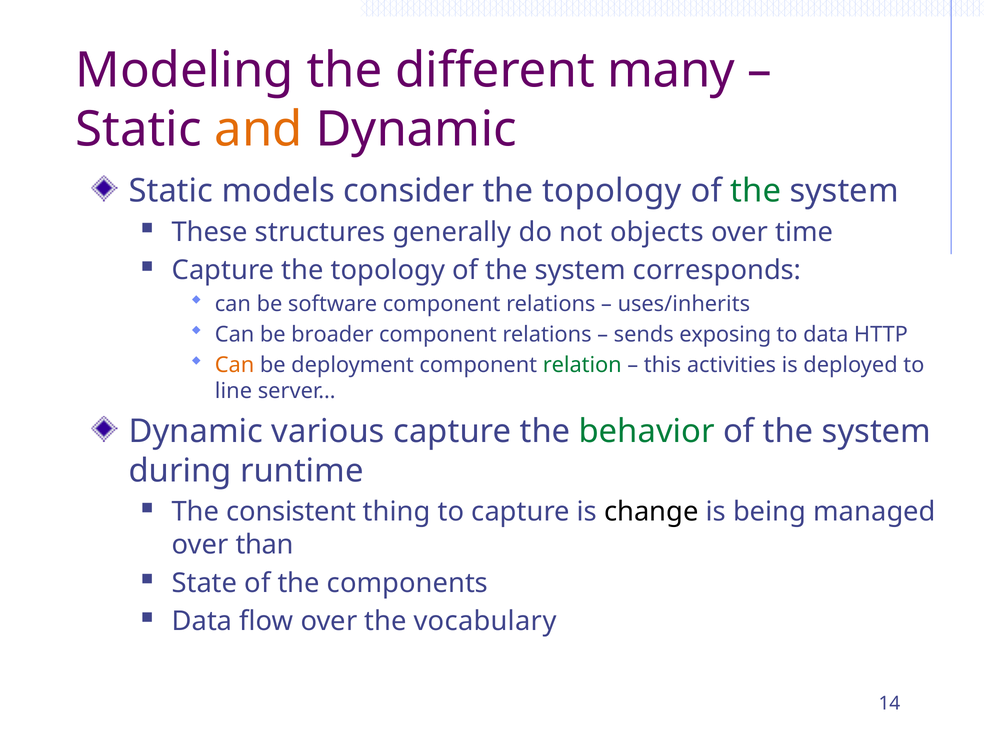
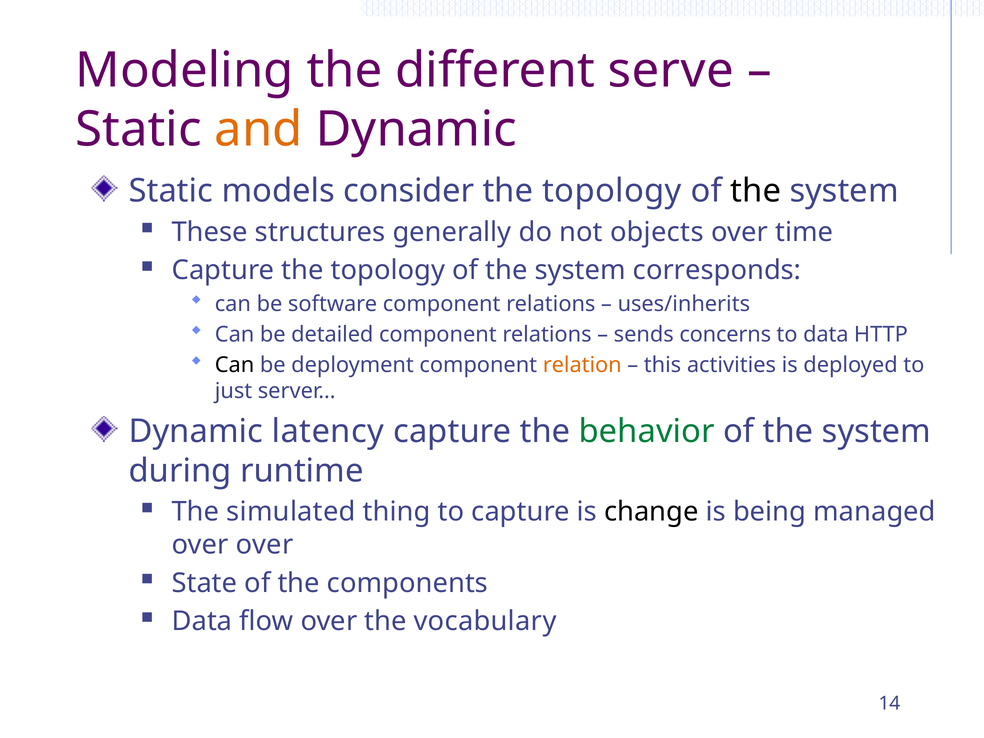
many: many -> serve
the at (756, 191) colour: green -> black
broader: broader -> detailed
exposing: exposing -> concerns
Can at (235, 365) colour: orange -> black
relation colour: green -> orange
line: line -> just
various: various -> latency
consistent: consistent -> simulated
over than: than -> over
